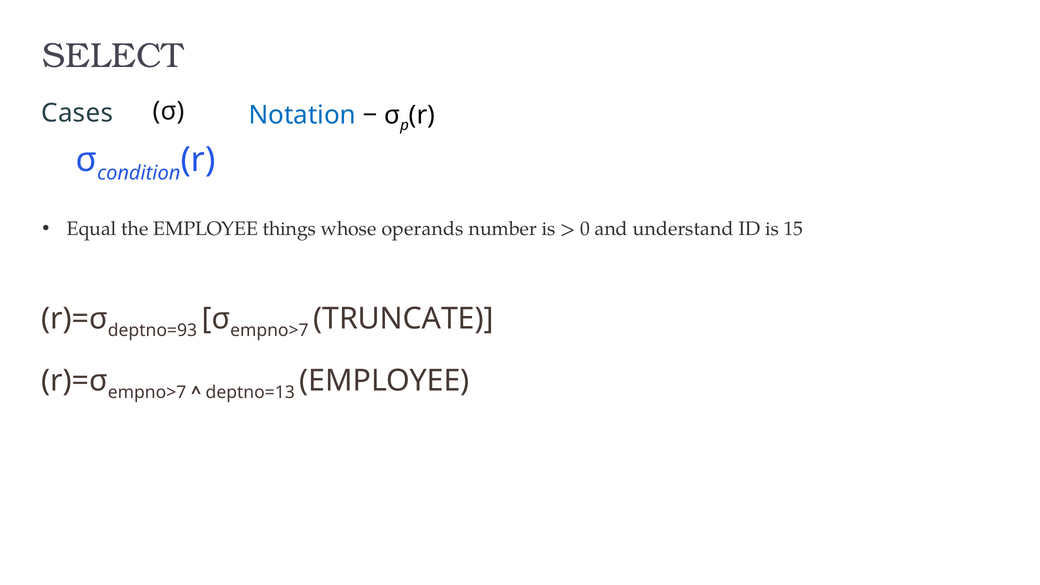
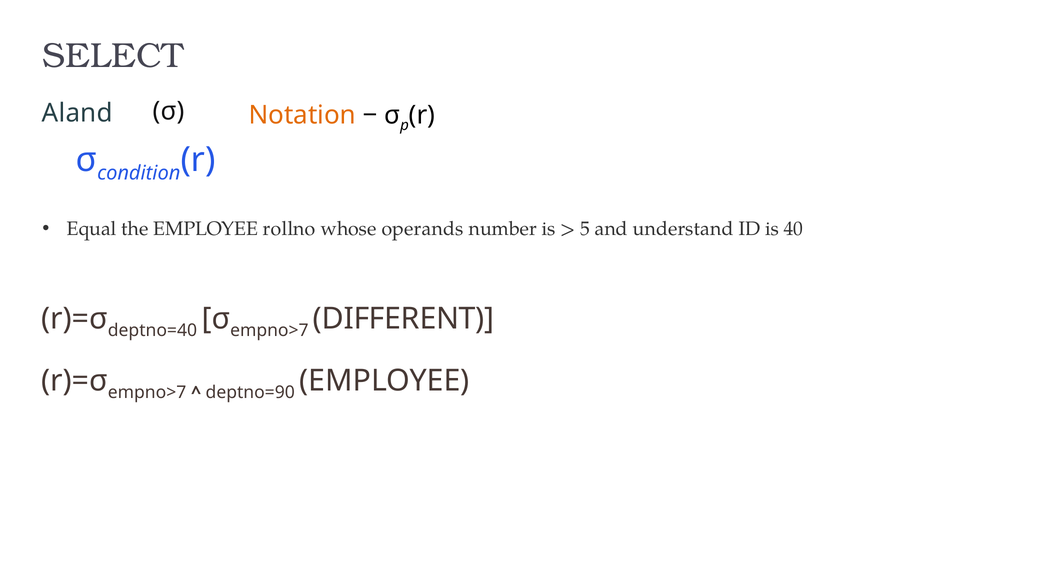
Cases: Cases -> Aland
Notation colour: blue -> orange
things: things -> rollno
0: 0 -> 5
15: 15 -> 40
deptno=93: deptno=93 -> deptno=40
TRUNCATE: TRUNCATE -> DIFFERENT
deptno=13: deptno=13 -> deptno=90
